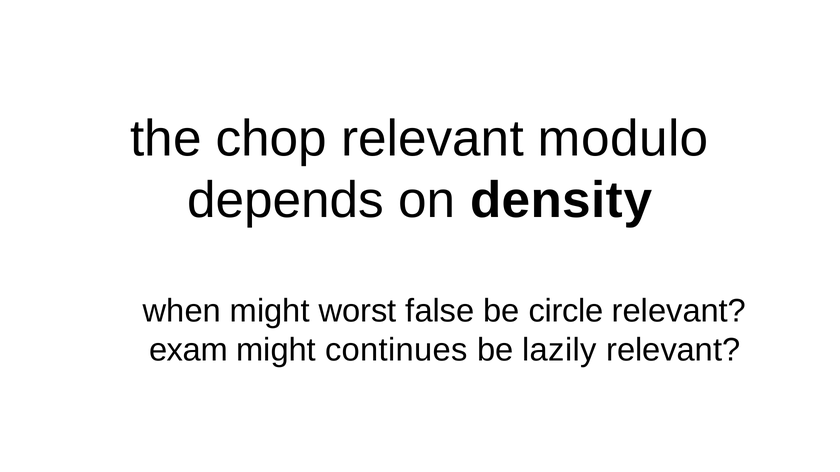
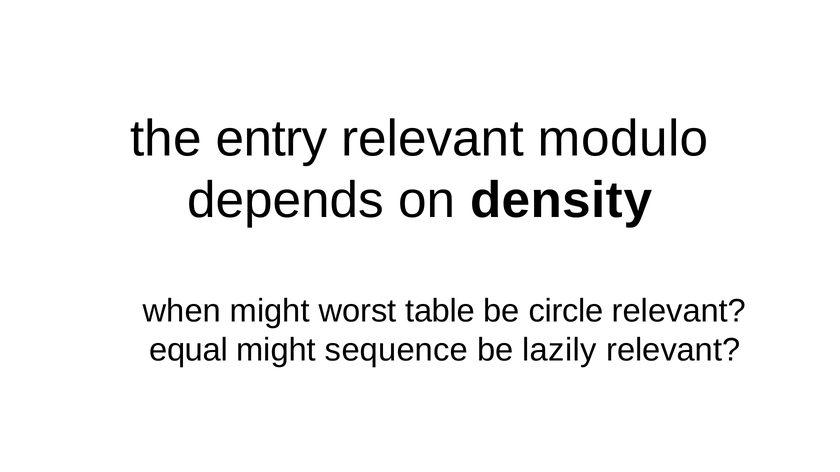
chop: chop -> entry
false: false -> table
exam: exam -> equal
continues: continues -> sequence
